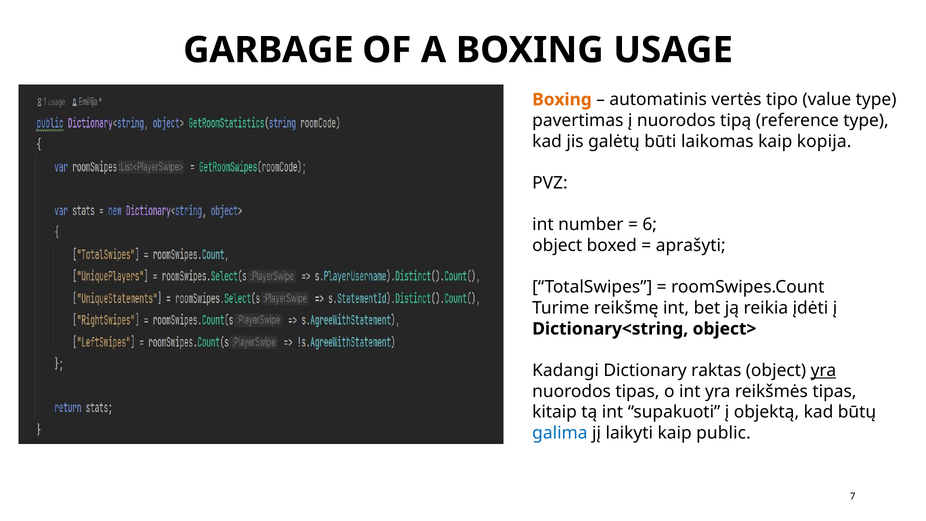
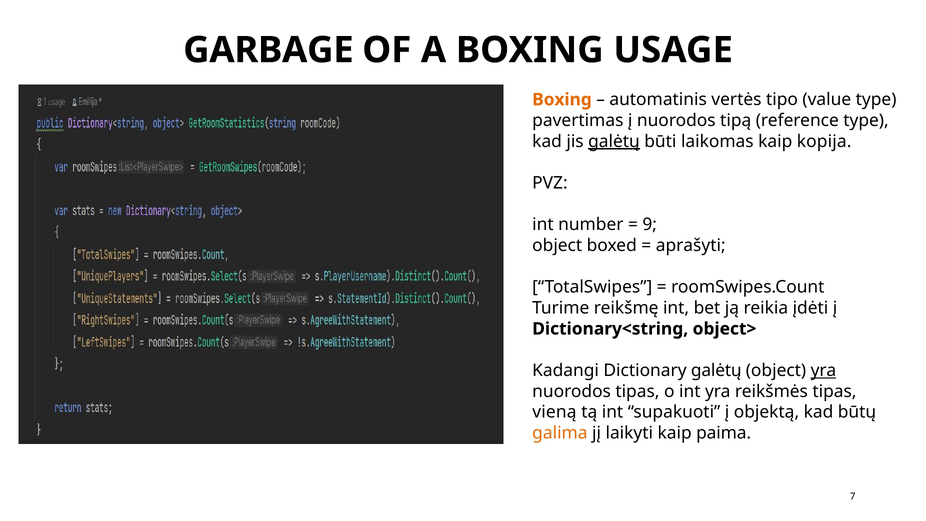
galėtų at (614, 141) underline: none -> present
6: 6 -> 9
Dictionary raktas: raktas -> galėtų
kitaip: kitaip -> vieną
galima colour: blue -> orange
public: public -> paima
